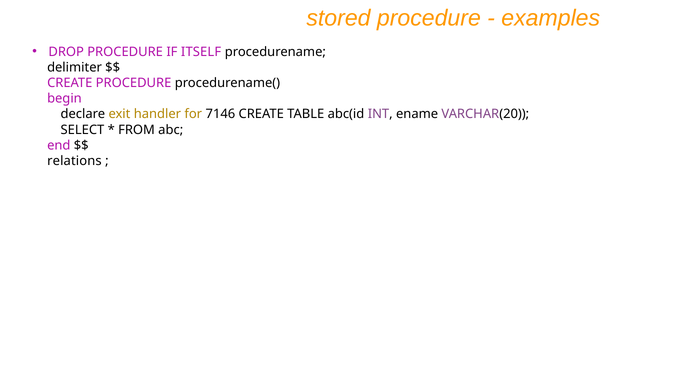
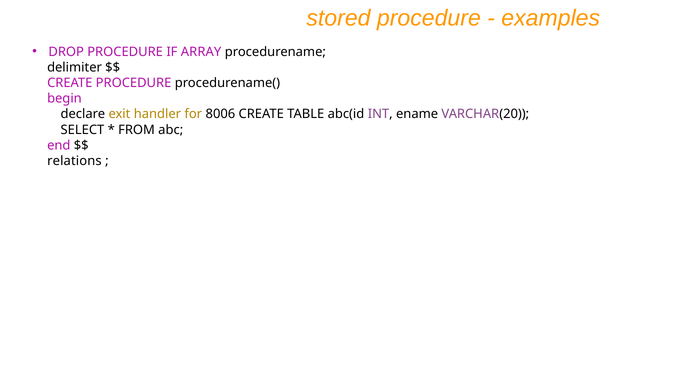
ITSELF: ITSELF -> ARRAY
7146: 7146 -> 8006
